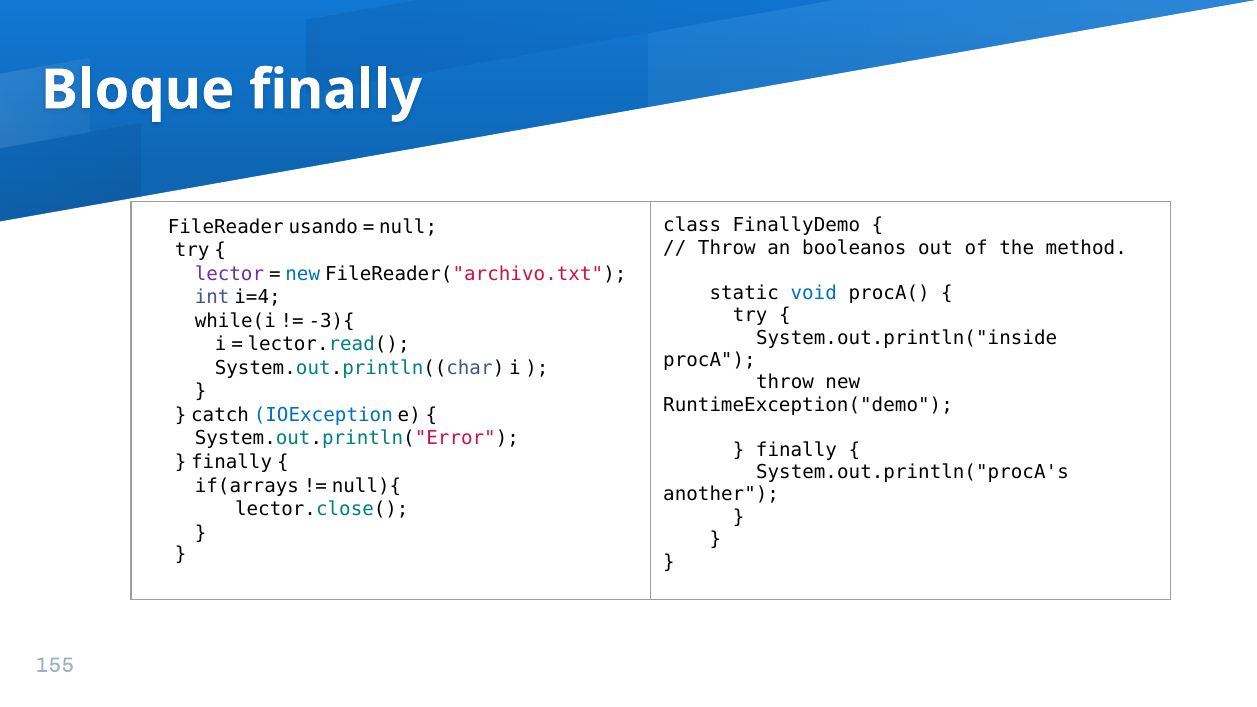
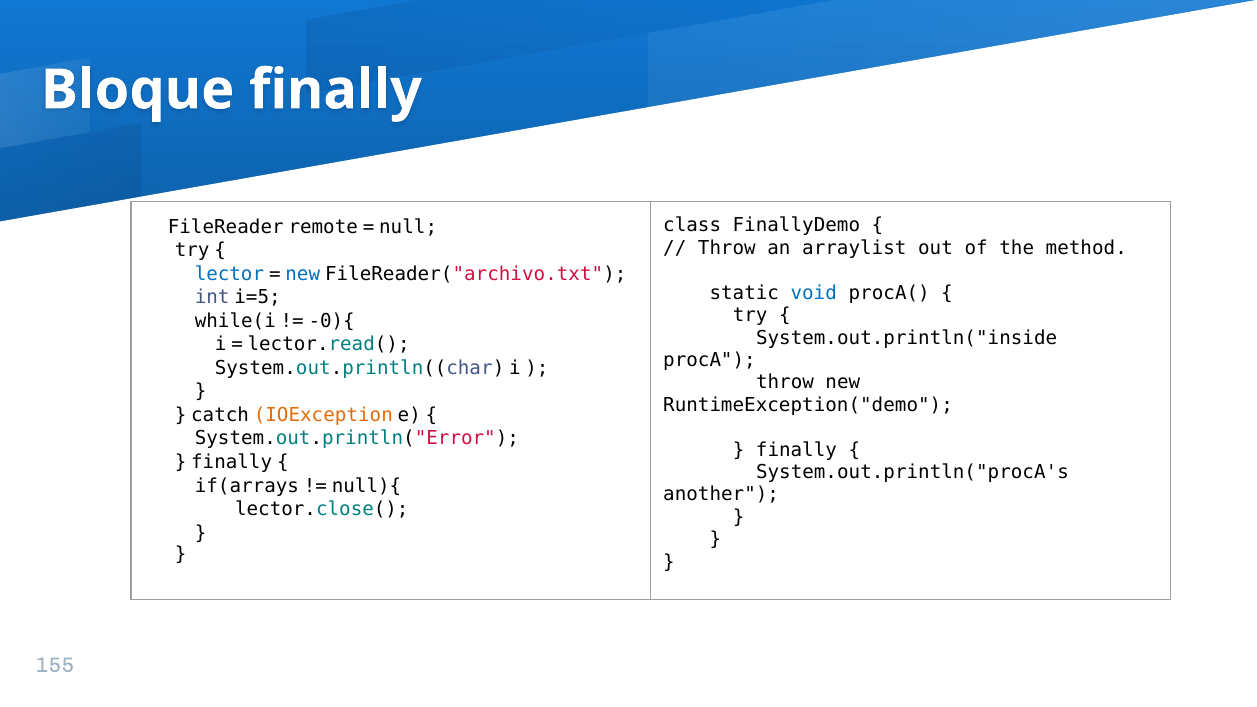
usando: usando -> remote
booleanos: booleanos -> arraylist
lector colour: purple -> blue
i=4: i=4 -> i=5
-3){: -3){ -> -0){
IOException colour: blue -> orange
